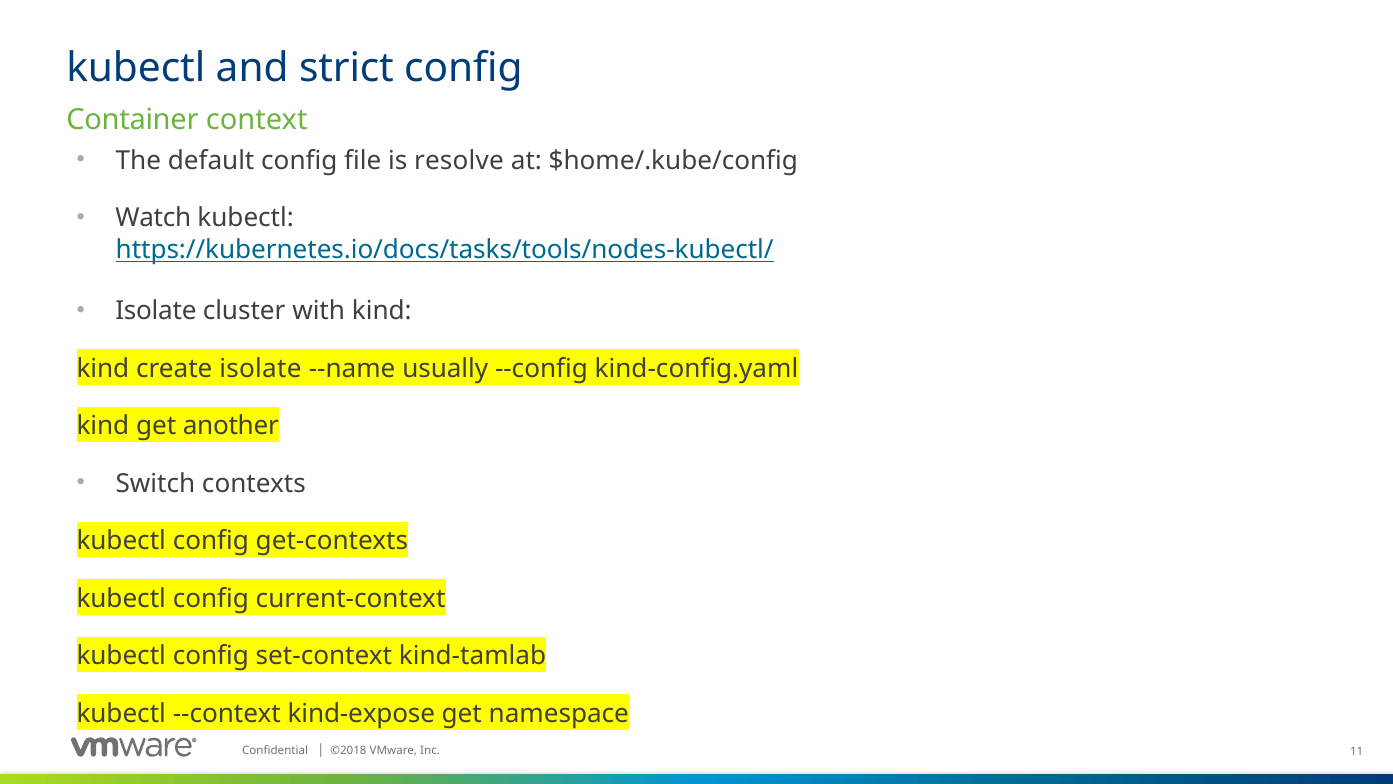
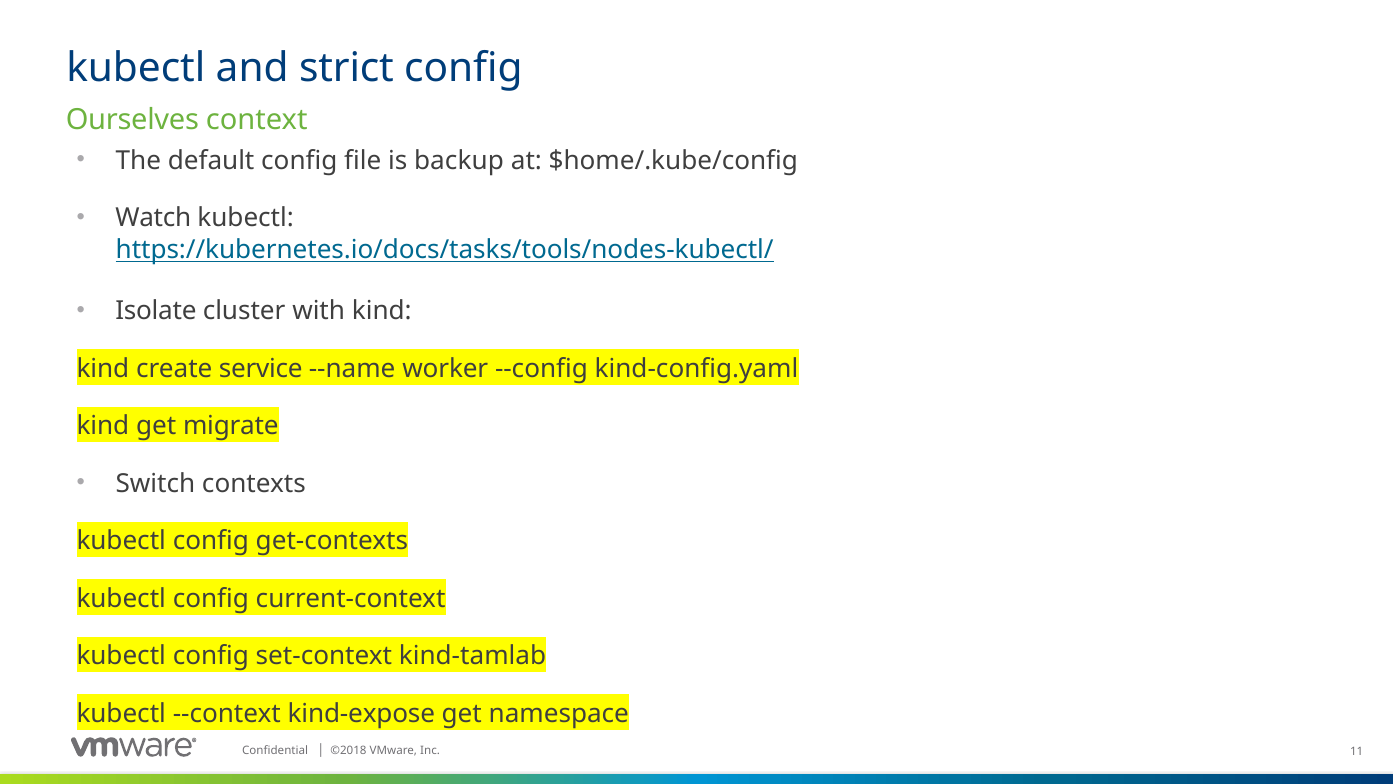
Container: Container -> Ourselves
resolve: resolve -> backup
create isolate: isolate -> service
usually: usually -> worker
another: another -> migrate
